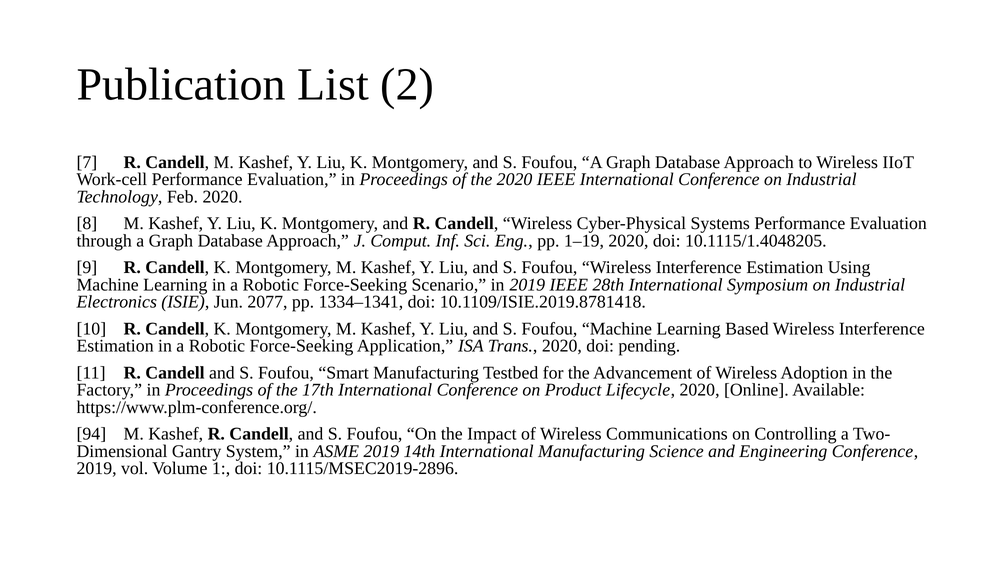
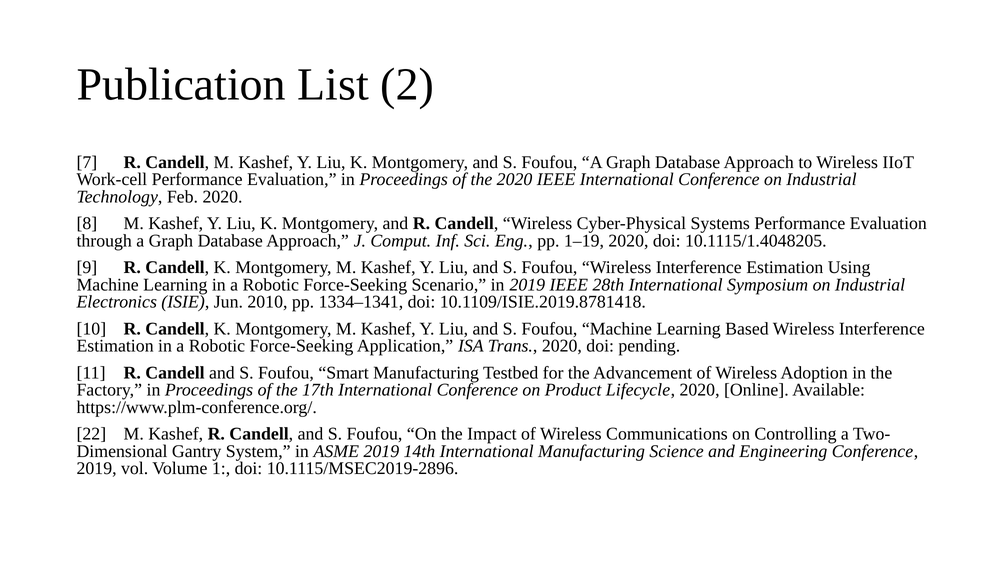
2077: 2077 -> 2010
94: 94 -> 22
